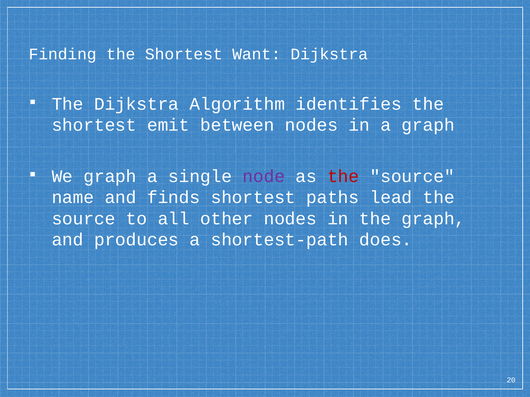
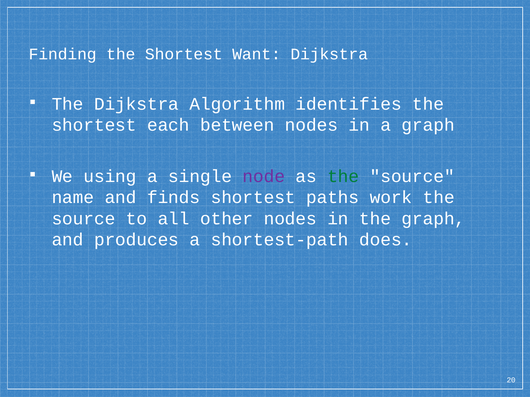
emit: emit -> each
We graph: graph -> using
the at (343, 177) colour: red -> green
lead: lead -> work
